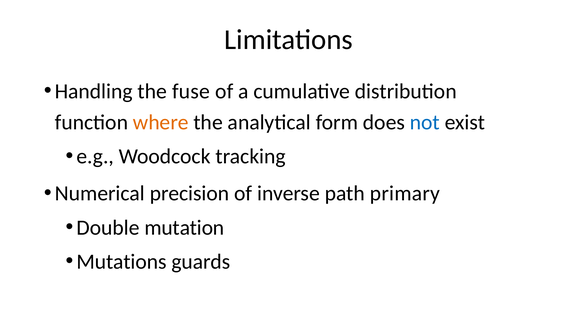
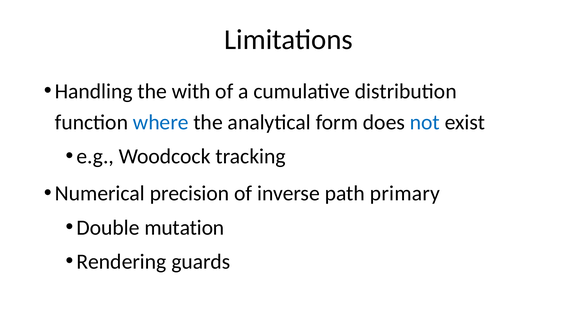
fuse: fuse -> with
where colour: orange -> blue
Mutations: Mutations -> Rendering
